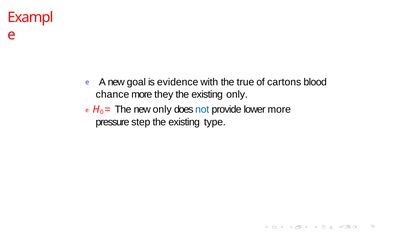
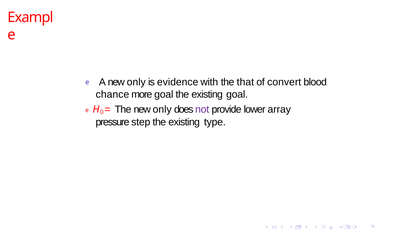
A new goal: goal -> only
true: true -> that
cartons: cartons -> convert
more they: they -> goal
existing only: only -> goal
not colour: blue -> purple
lower more: more -> array
